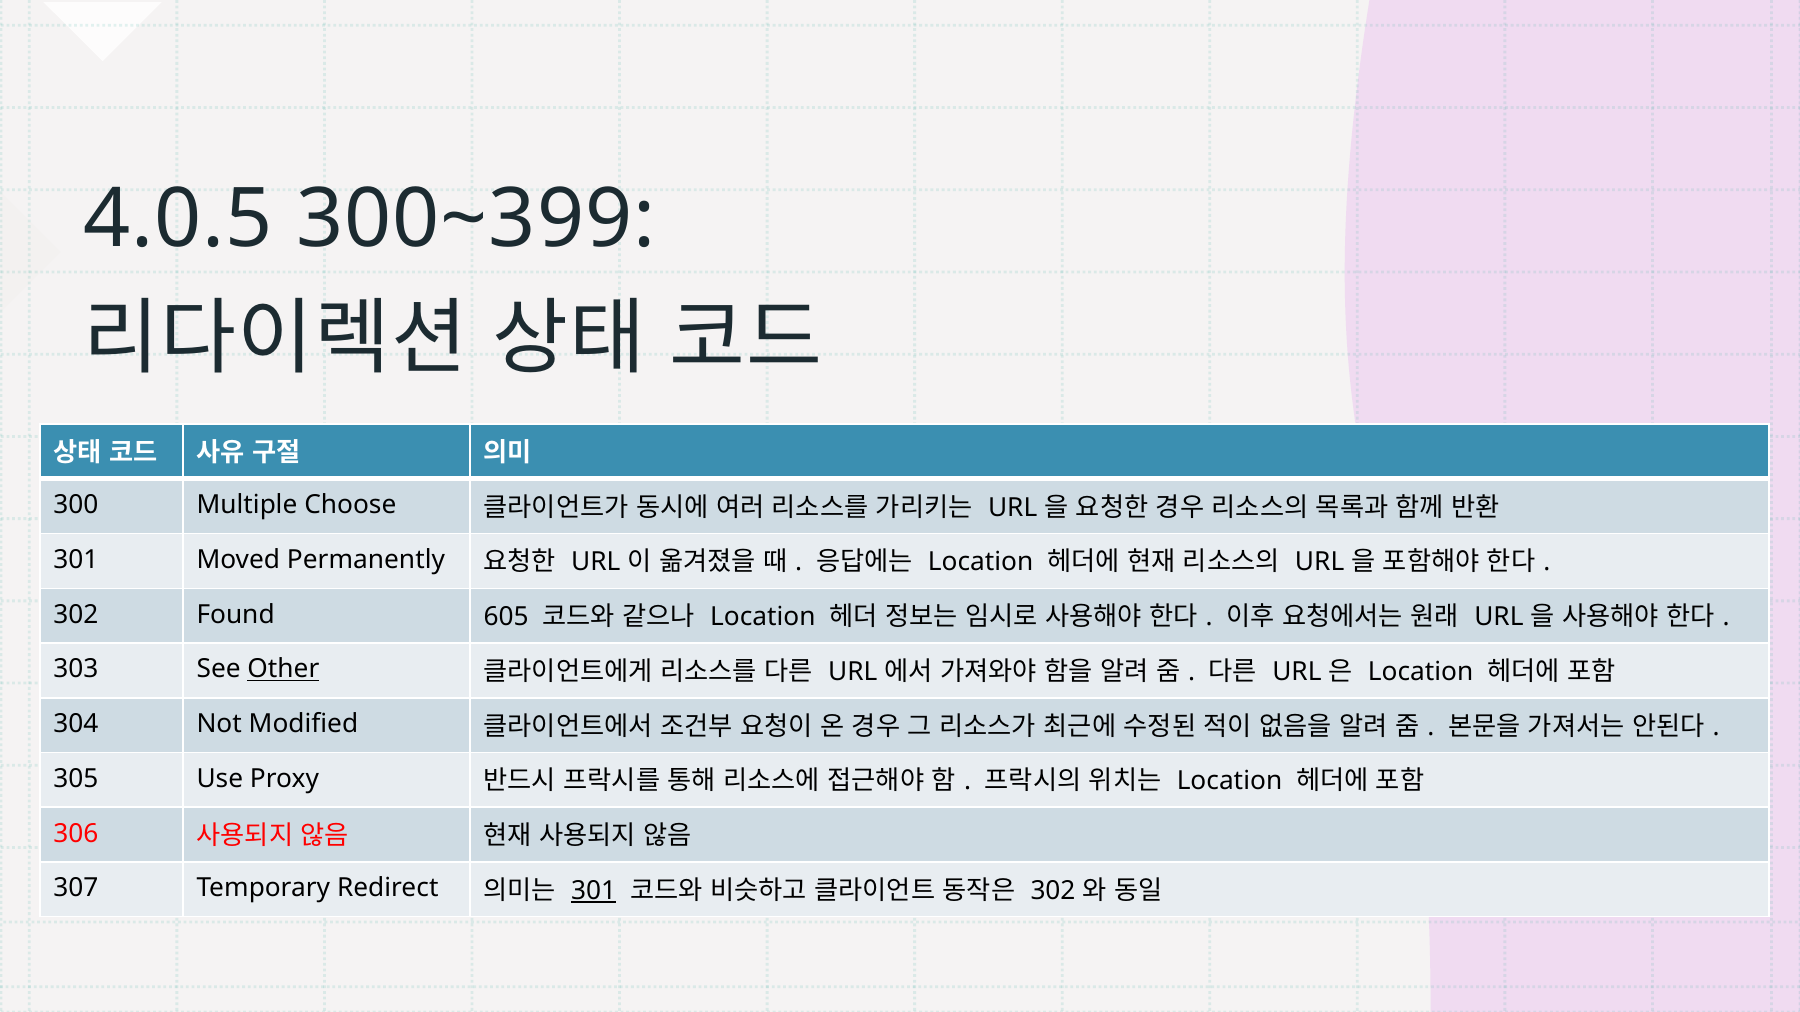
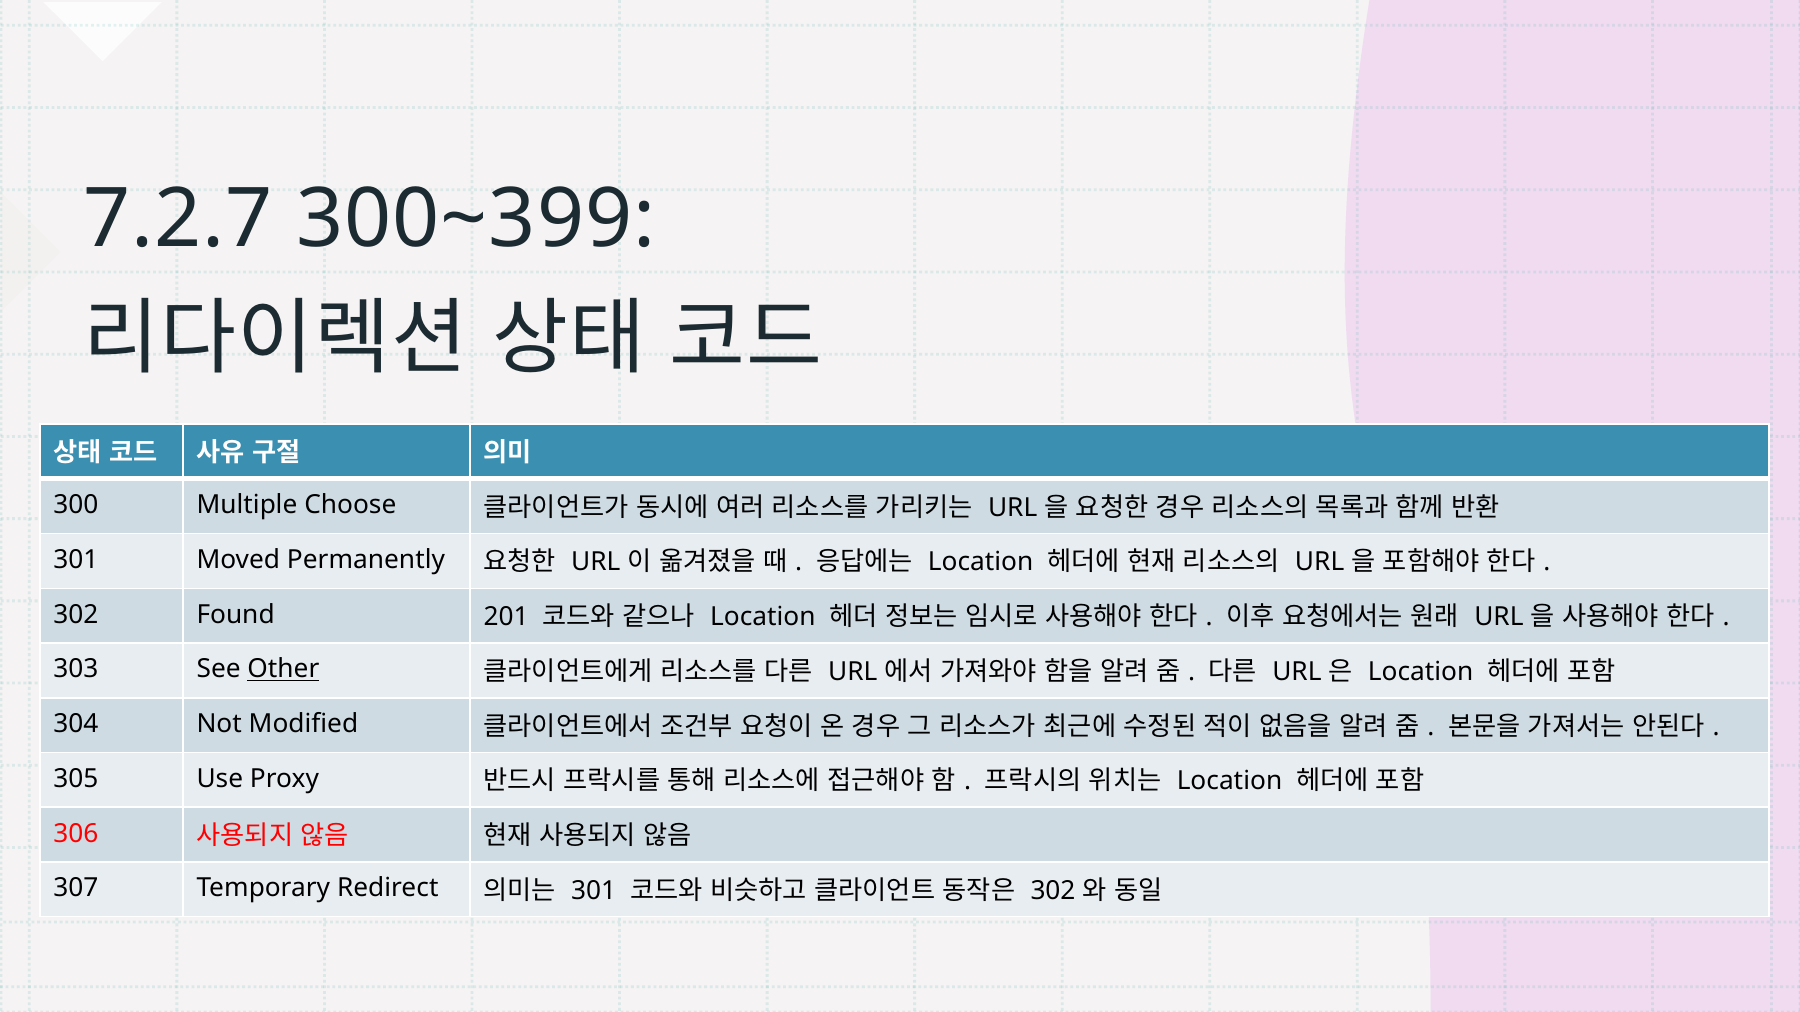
4.0.5: 4.0.5 -> 7.2.7
605: 605 -> 201
301 at (594, 891) underline: present -> none
